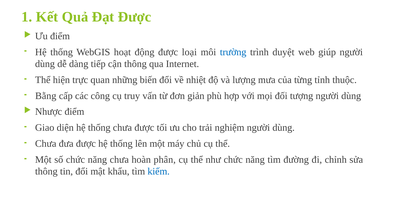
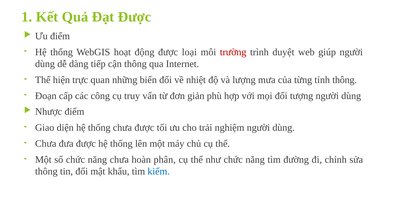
trường colour: blue -> red
tỉnh thuộc: thuộc -> thông
Bằng: Bằng -> Đoạn
